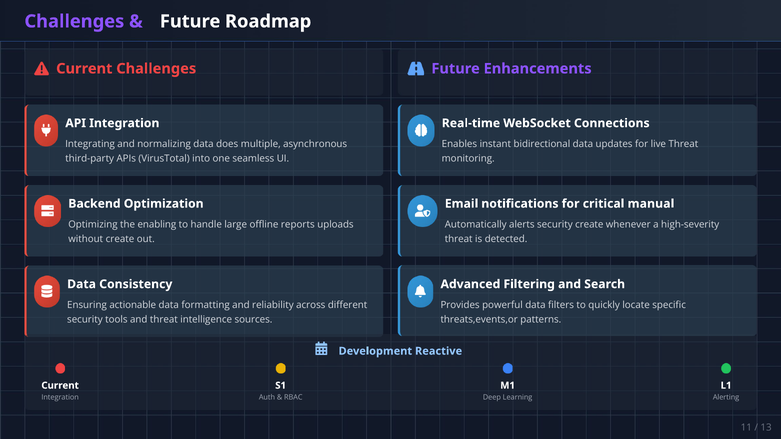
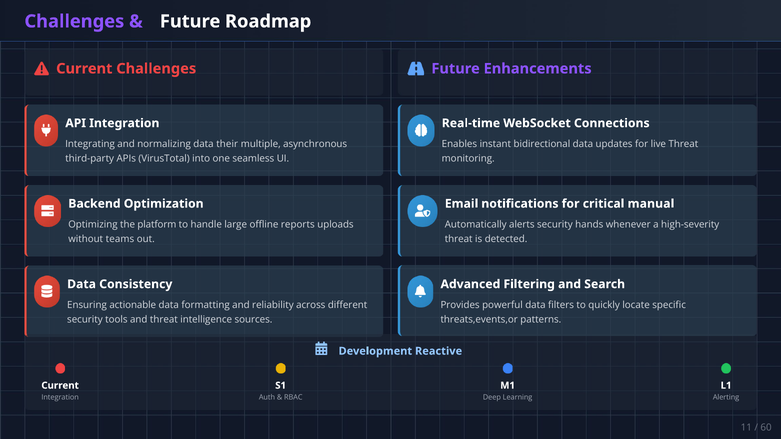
does: does -> their
enabling: enabling -> platform
security create: create -> hands
without create: create -> teams
13: 13 -> 60
